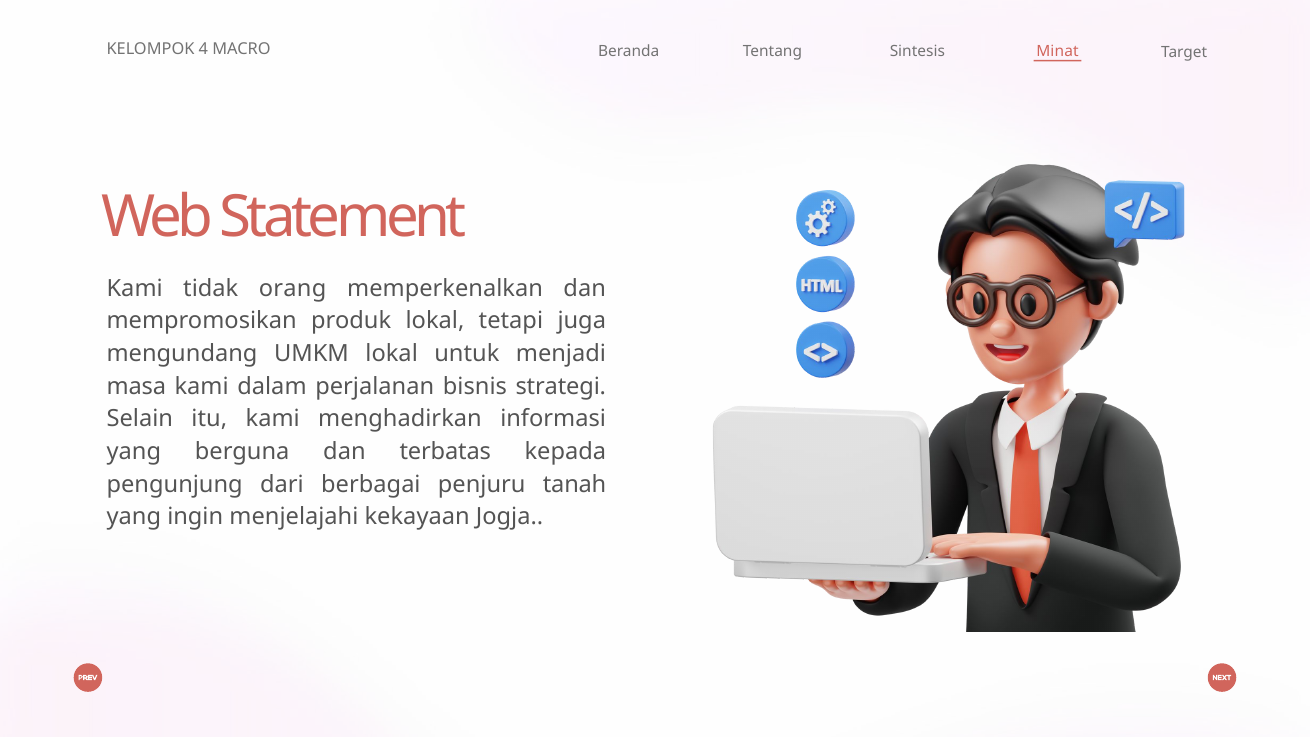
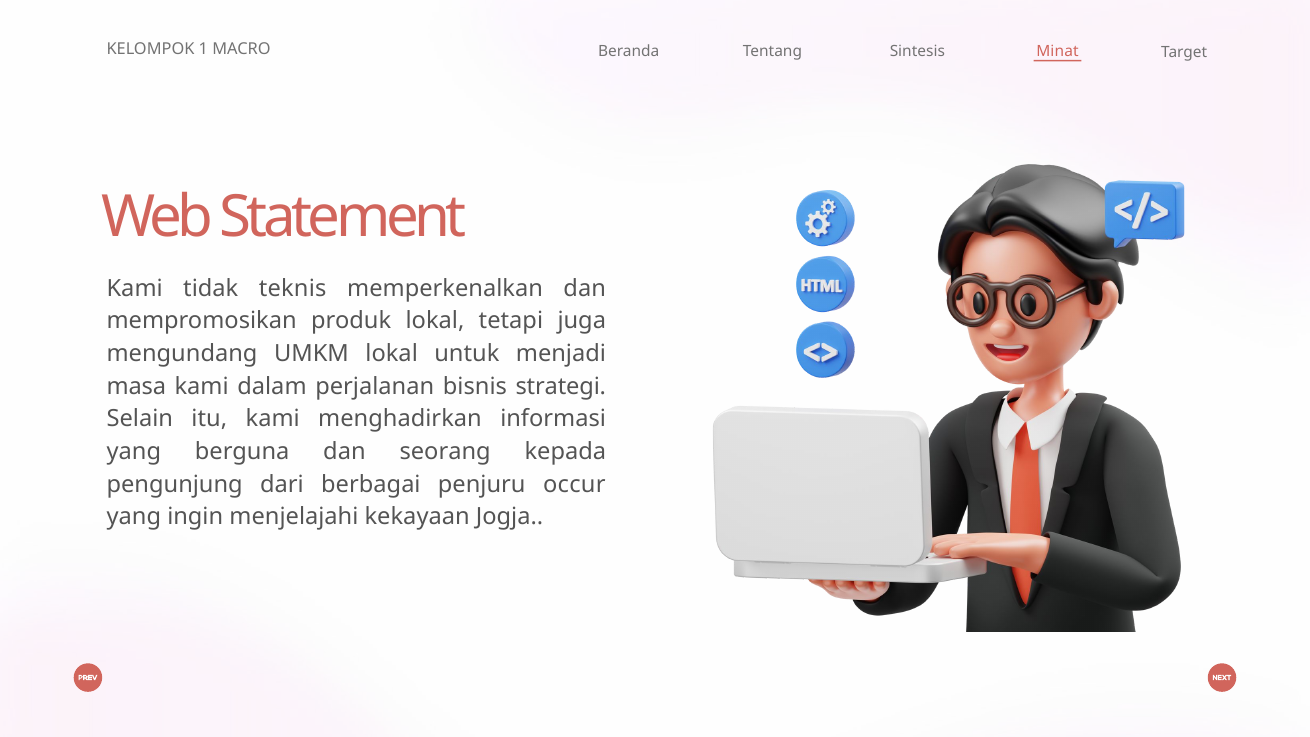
4: 4 -> 1
orang: orang -> teknis
terbatas: terbatas -> seorang
tanah: tanah -> occur
